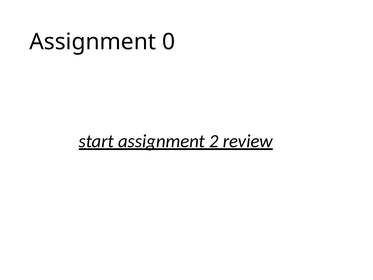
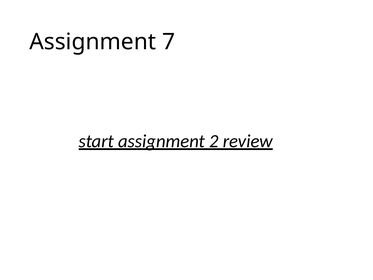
0: 0 -> 7
